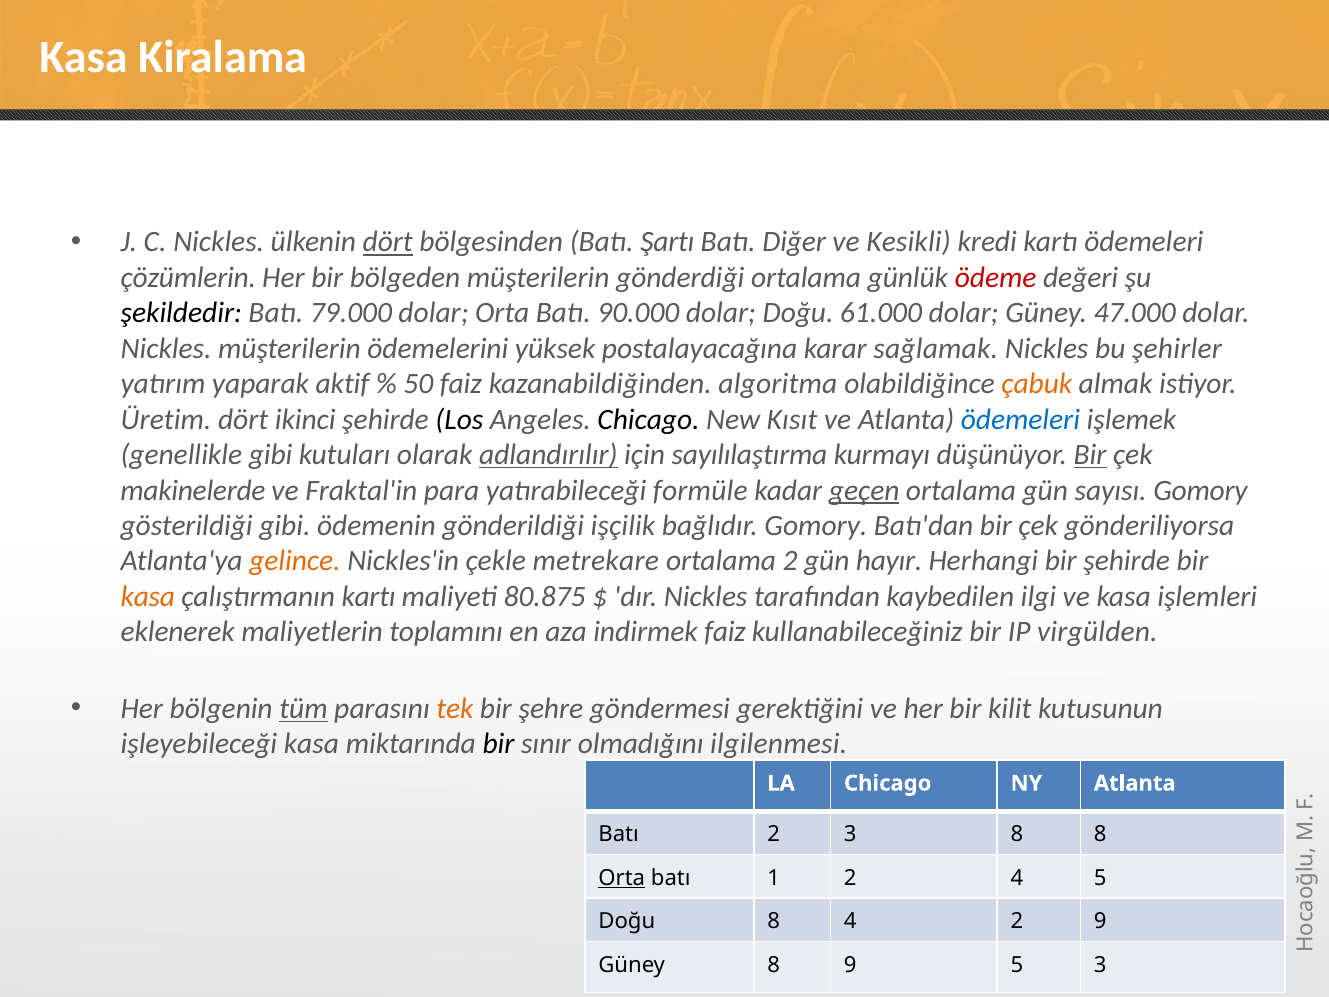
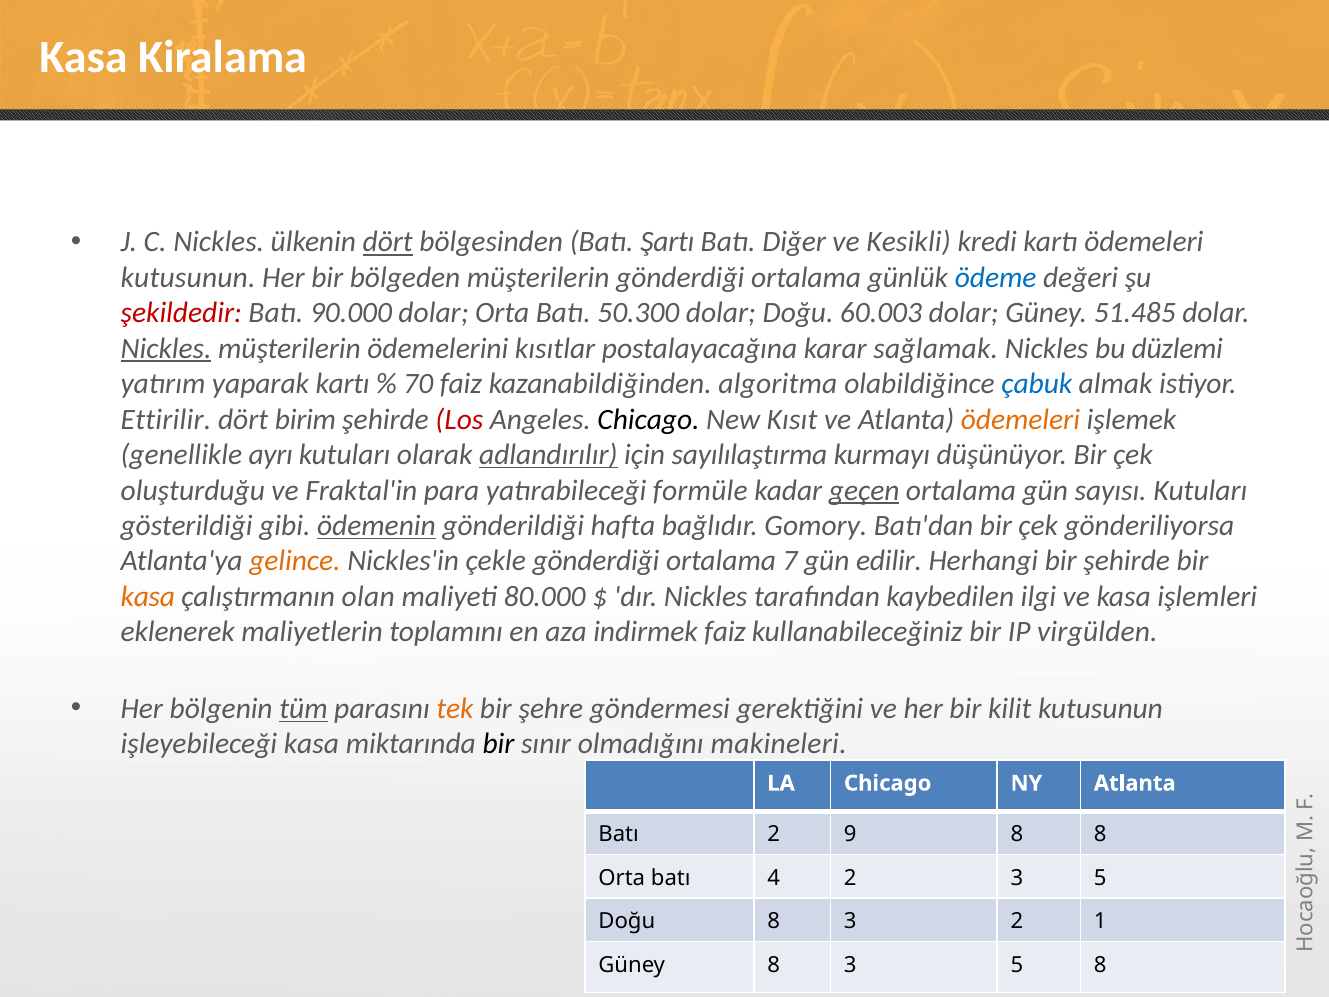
çözümlerin at (188, 278): çözümlerin -> kutusunun
ödeme colour: red -> blue
şekildedir colour: black -> red
79.000: 79.000 -> 90.000
90.000: 90.000 -> 50.300
61.000: 61.000 -> 60.003
47.000: 47.000 -> 51.485
Nickles at (166, 348) underline: none -> present
yüksek: yüksek -> kısıtlar
şehirler: şehirler -> düzlemi
yaparak aktif: aktif -> kartı
50: 50 -> 70
çabuk colour: orange -> blue
Üretim: Üretim -> Ettirilir
ikinci: ikinci -> birim
Los colour: black -> red
ödemeleri at (1020, 419) colour: blue -> orange
genellikle gibi: gibi -> ayrı
Bir at (1090, 455) underline: present -> none
makinelerde: makinelerde -> oluşturduğu
sayısı Gomory: Gomory -> Kutuları
ödemenin underline: none -> present
işçilik: işçilik -> hafta
çekle metrekare: metrekare -> gönderdiği
ortalama 2: 2 -> 7
hayır: hayır -> edilir
çalıştırmanın kartı: kartı -> olan
80.875: 80.875 -> 80.000
ilgilenmesi: ilgilenmesi -> makineleri
2 3: 3 -> 9
Orta at (622, 878) underline: present -> none
1: 1 -> 4
2 4: 4 -> 3
Doğu 8 4: 4 -> 3
2 9: 9 -> 1
Güney 8 9: 9 -> 3
5 3: 3 -> 8
